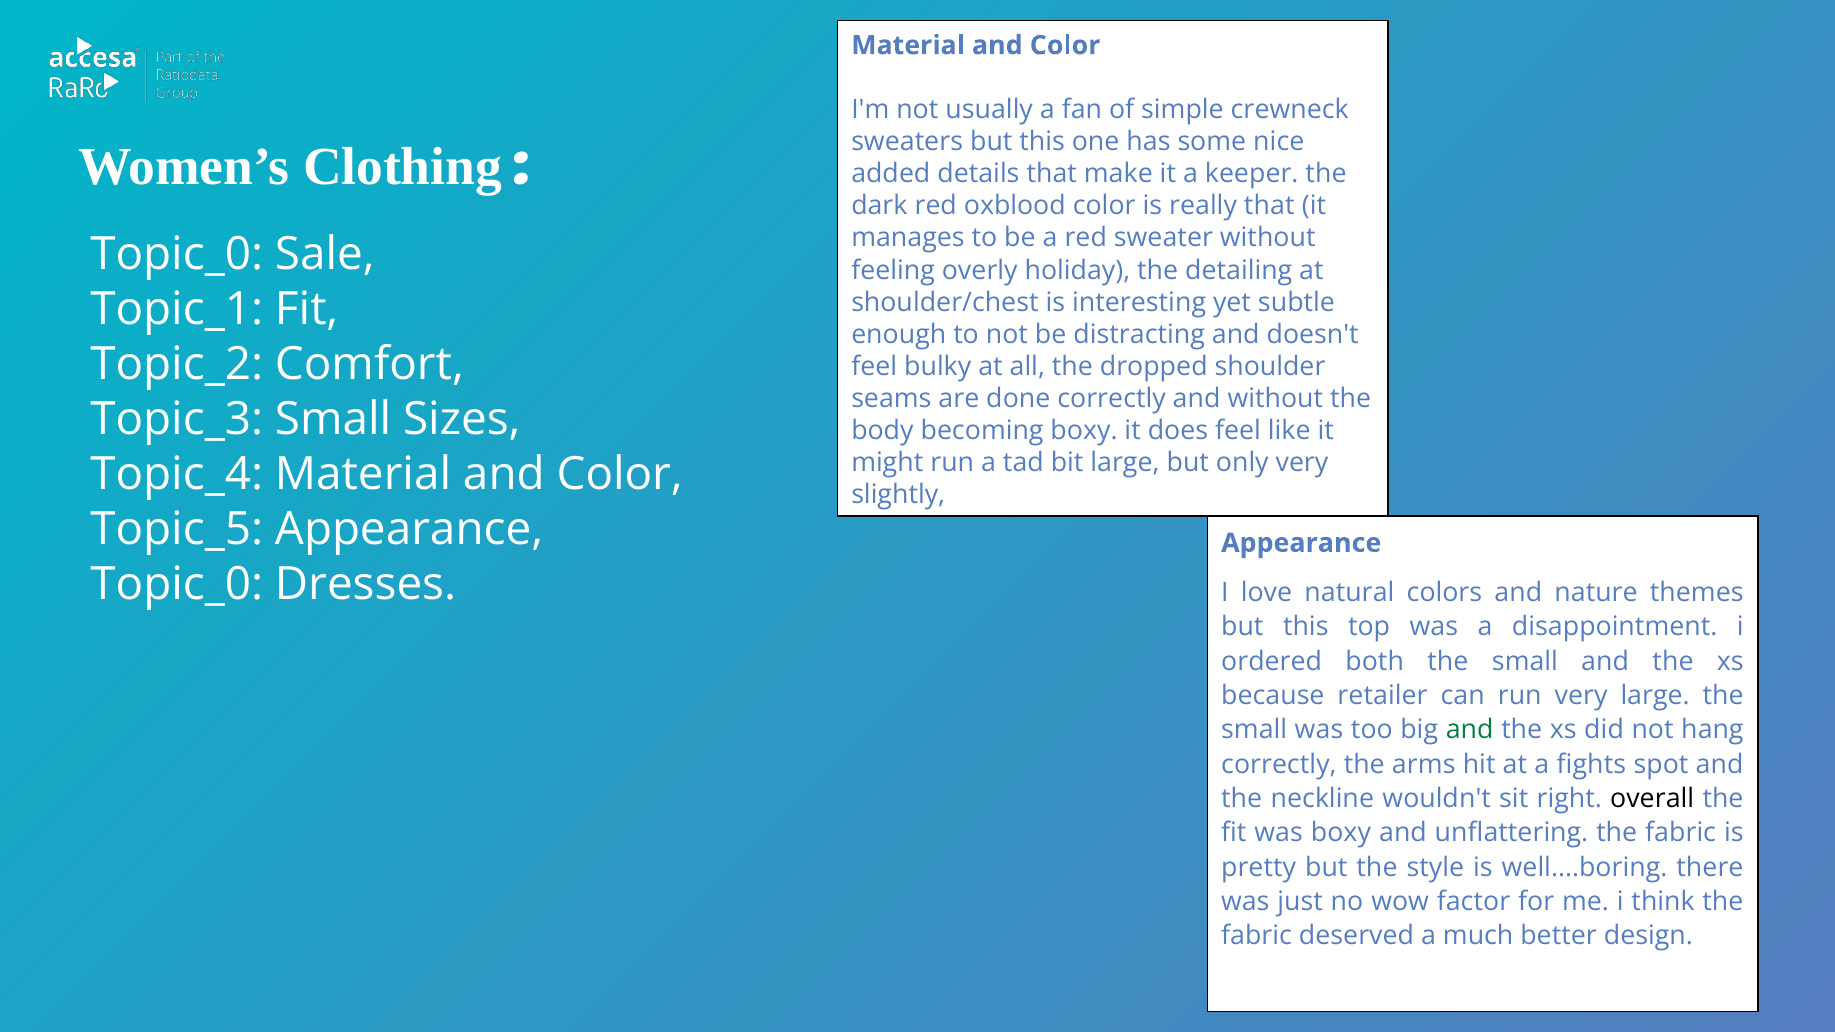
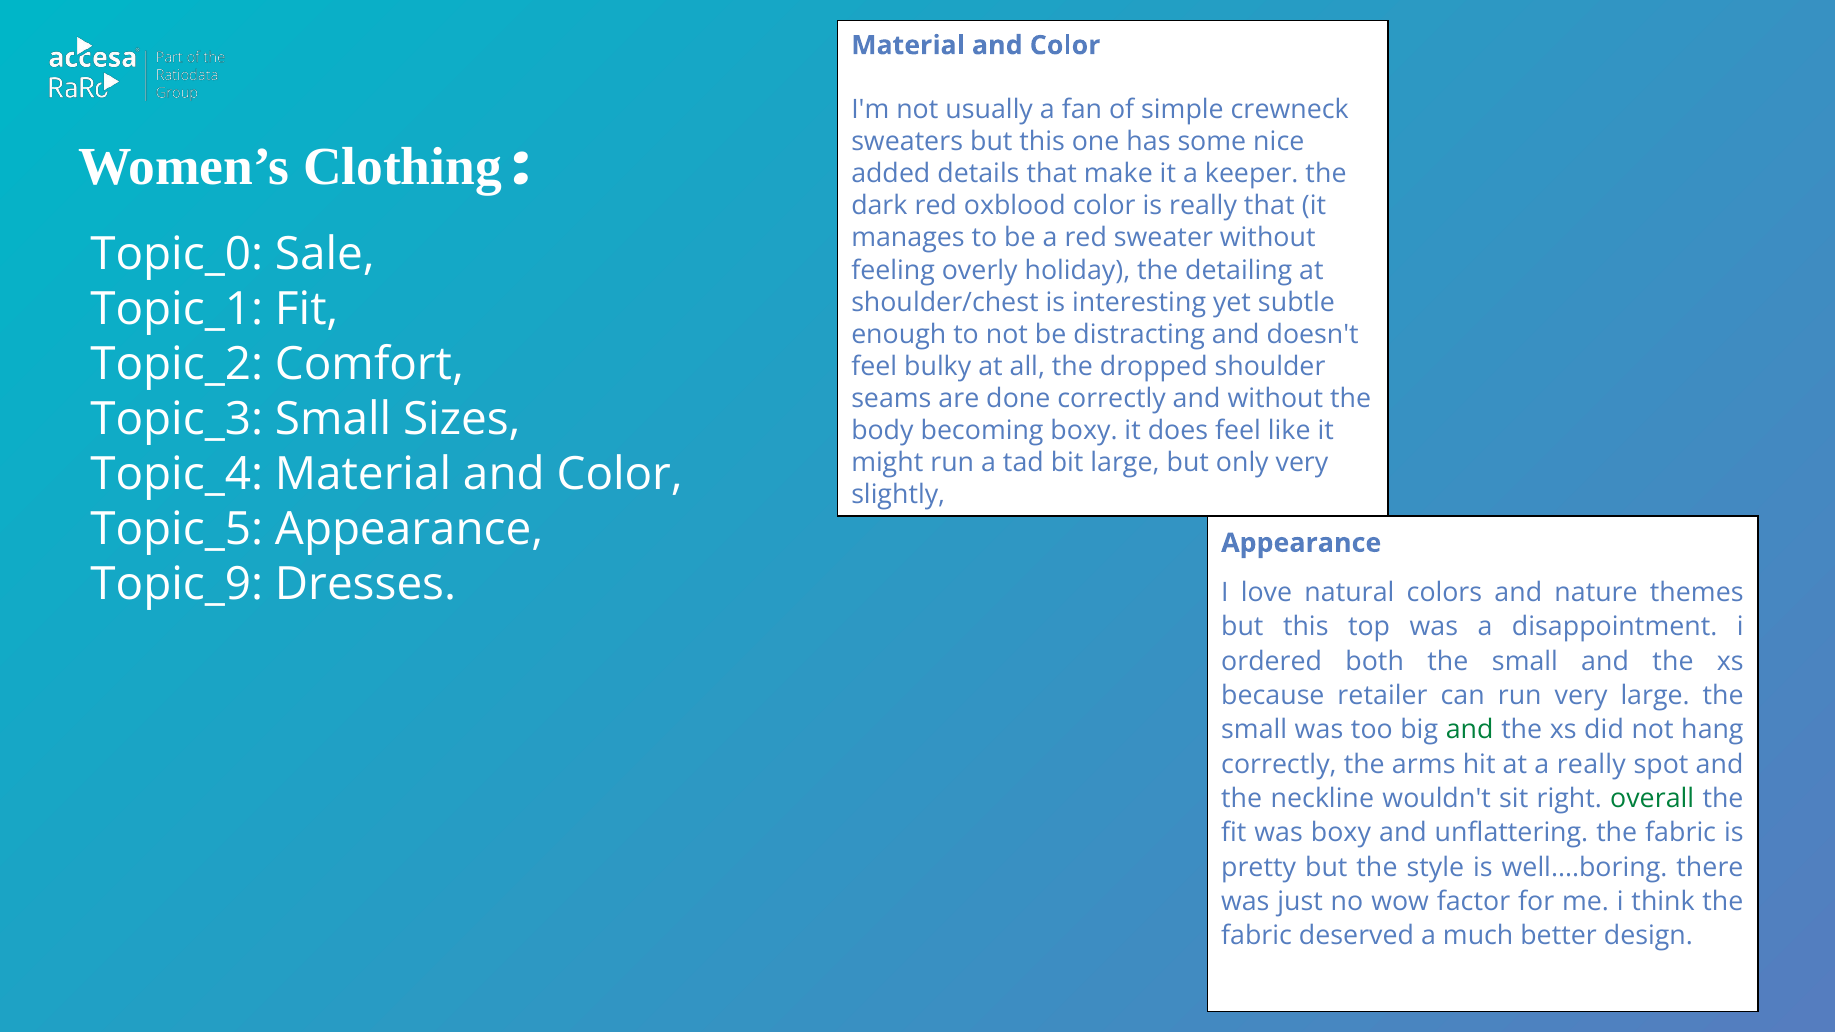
Topic_0 at (177, 585): Topic_0 -> Topic_9
a fights: fights -> really
overall colour: black -> green
